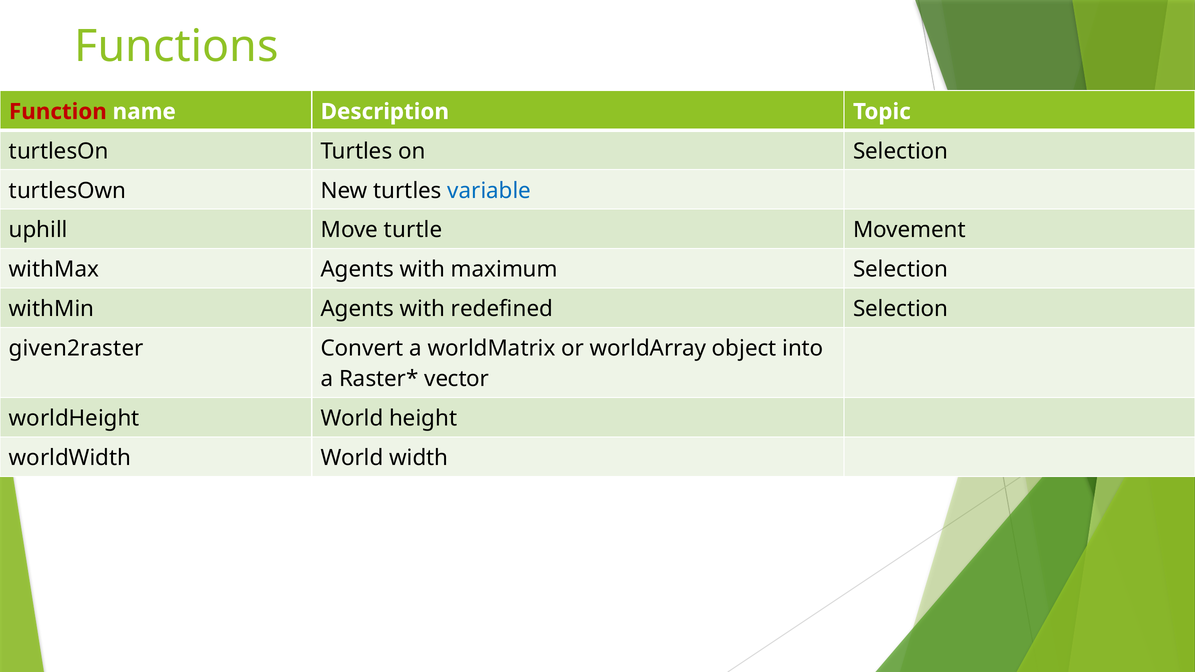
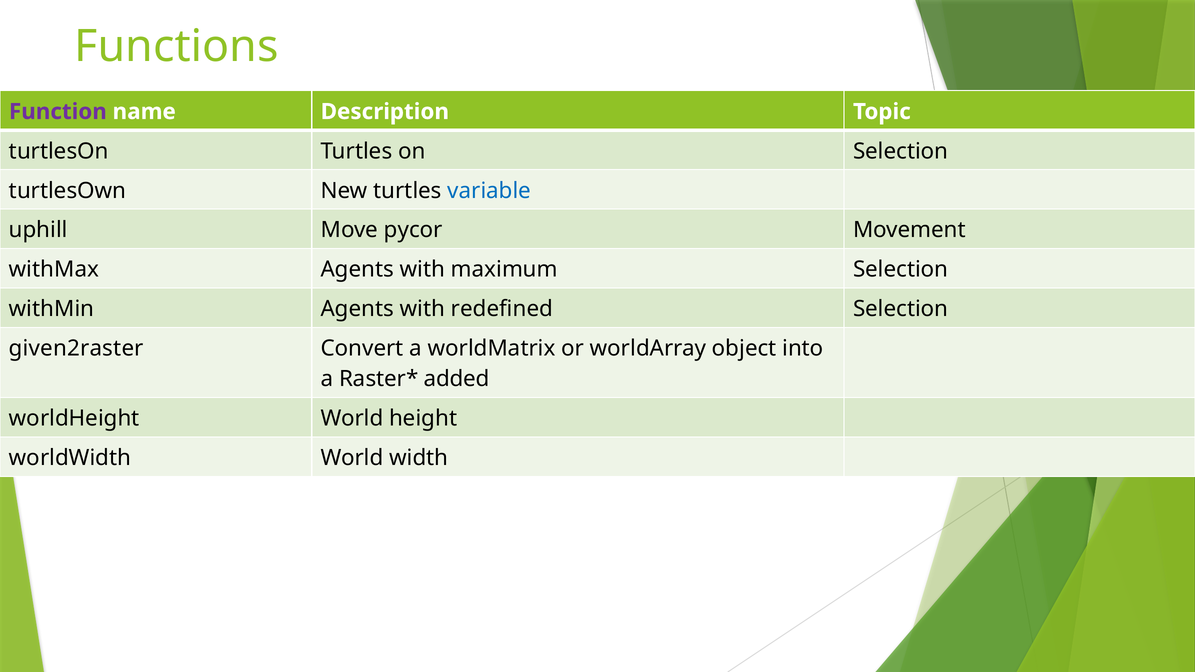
Function colour: red -> purple
turtle: turtle -> pycor
vector: vector -> added
